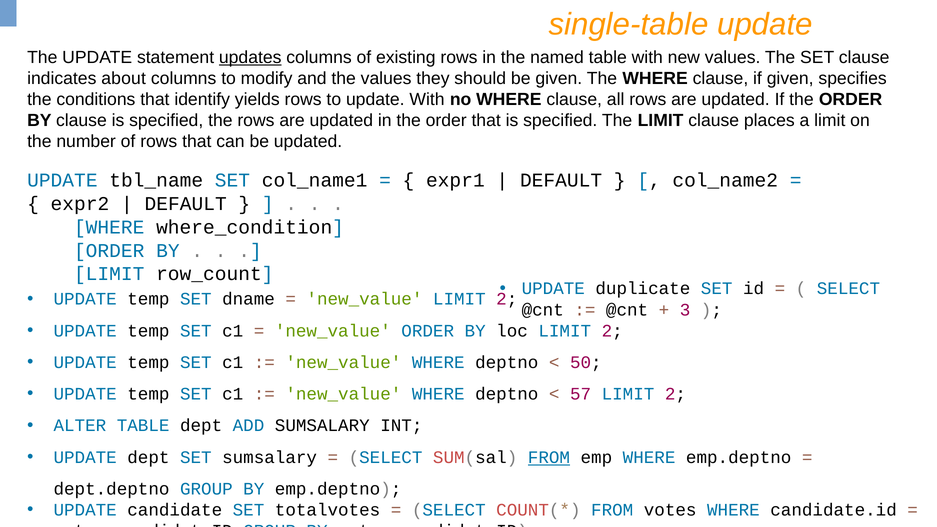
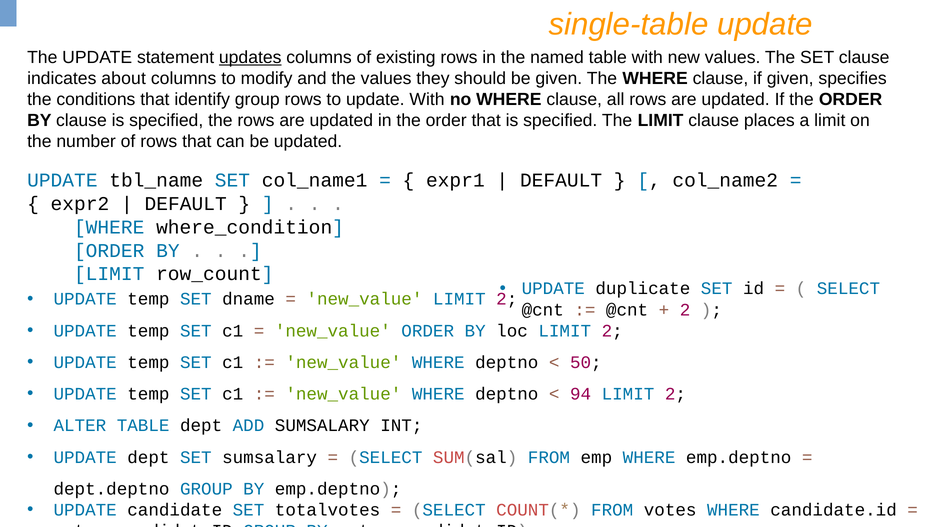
identify yields: yields -> group
3 at (685, 310): 3 -> 2
57: 57 -> 94
FROM at (549, 457) underline: present -> none
